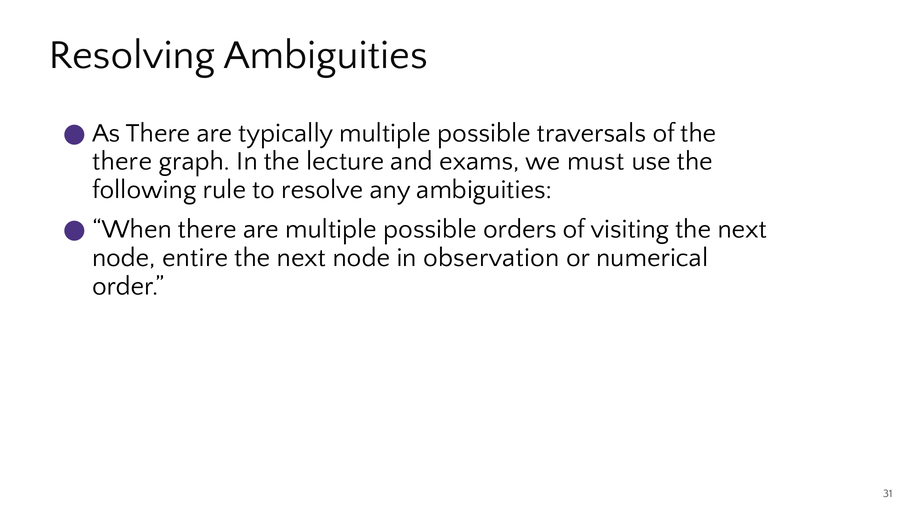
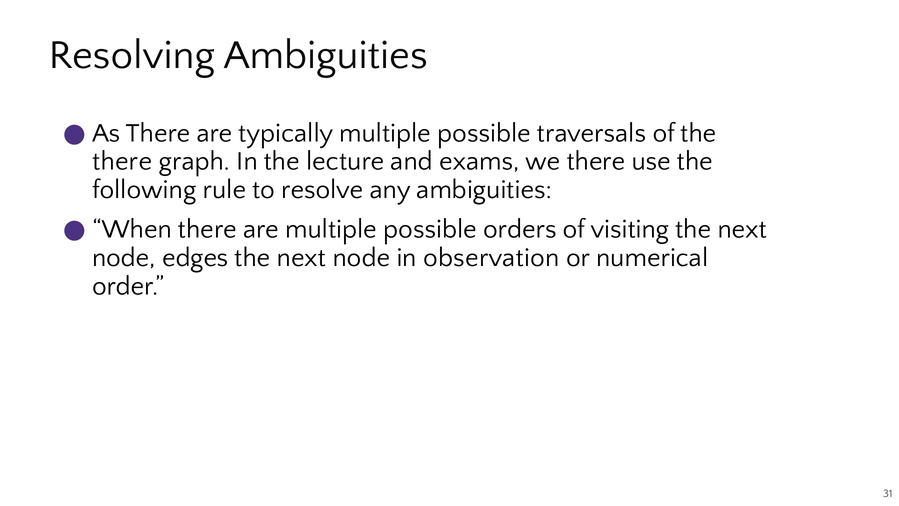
we must: must -> there
entire: entire -> edges
